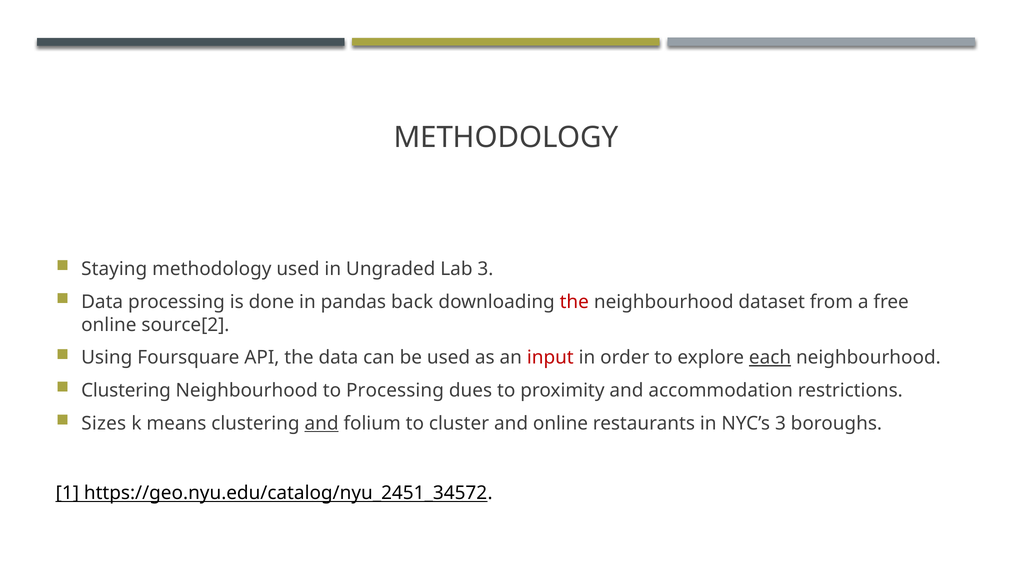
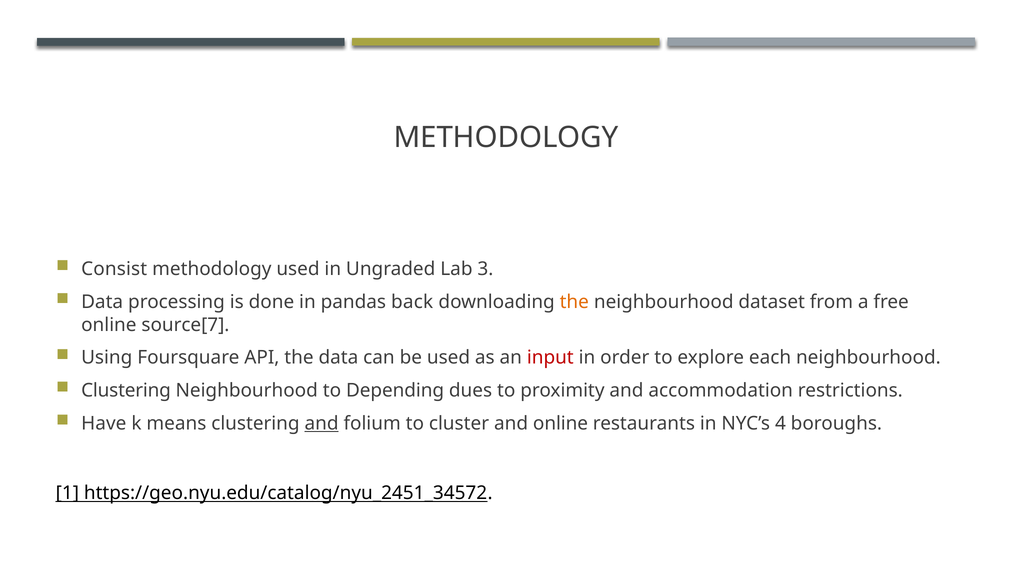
Staying: Staying -> Consist
the at (574, 302) colour: red -> orange
source[2: source[2 -> source[7
each underline: present -> none
to Processing: Processing -> Depending
Sizes: Sizes -> Have
NYC’s 3: 3 -> 4
